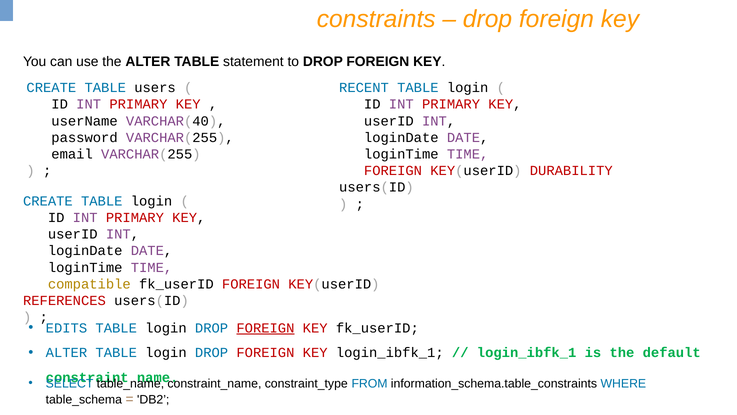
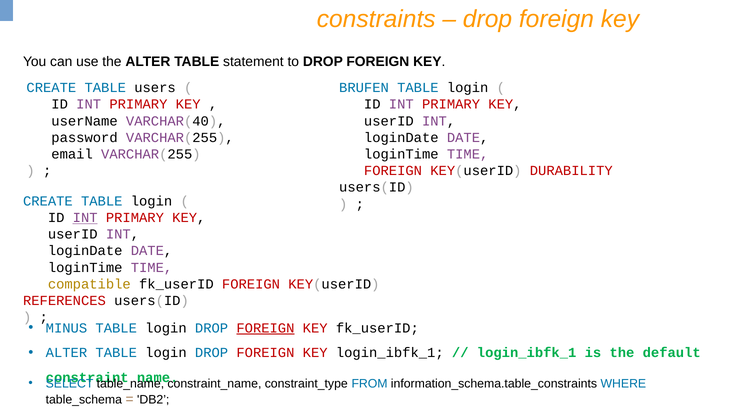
RECENT: RECENT -> BRUFEN
INT at (85, 217) underline: none -> present
EDITS: EDITS -> MINUS
